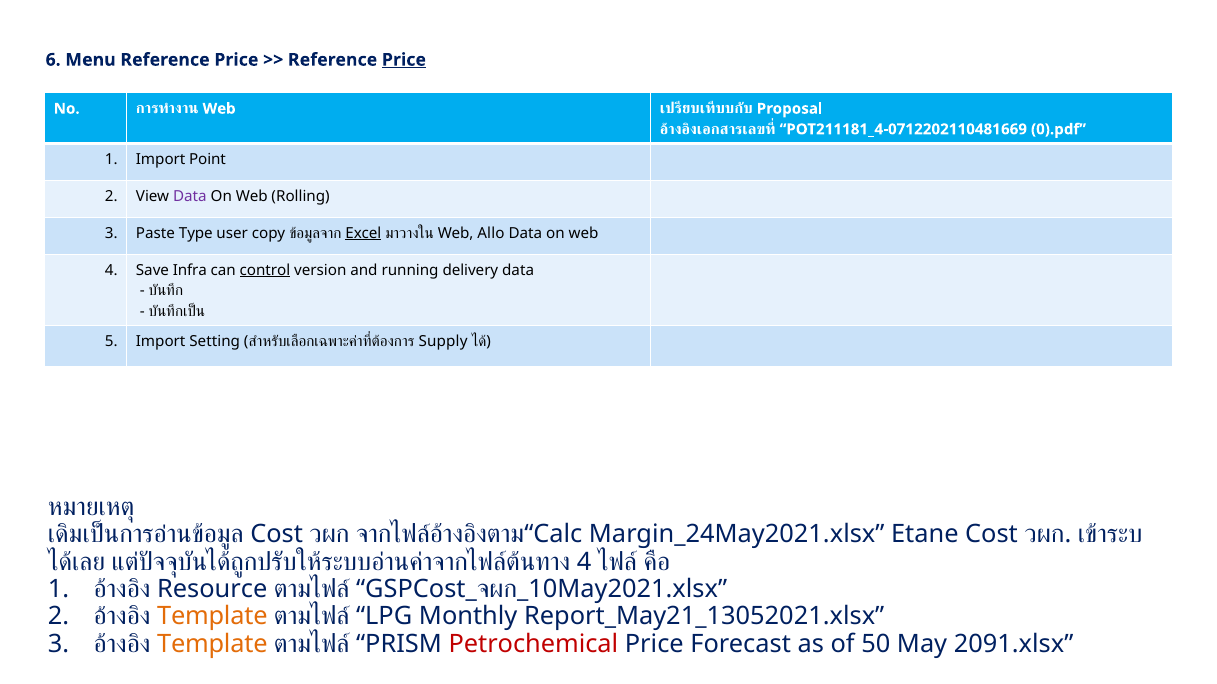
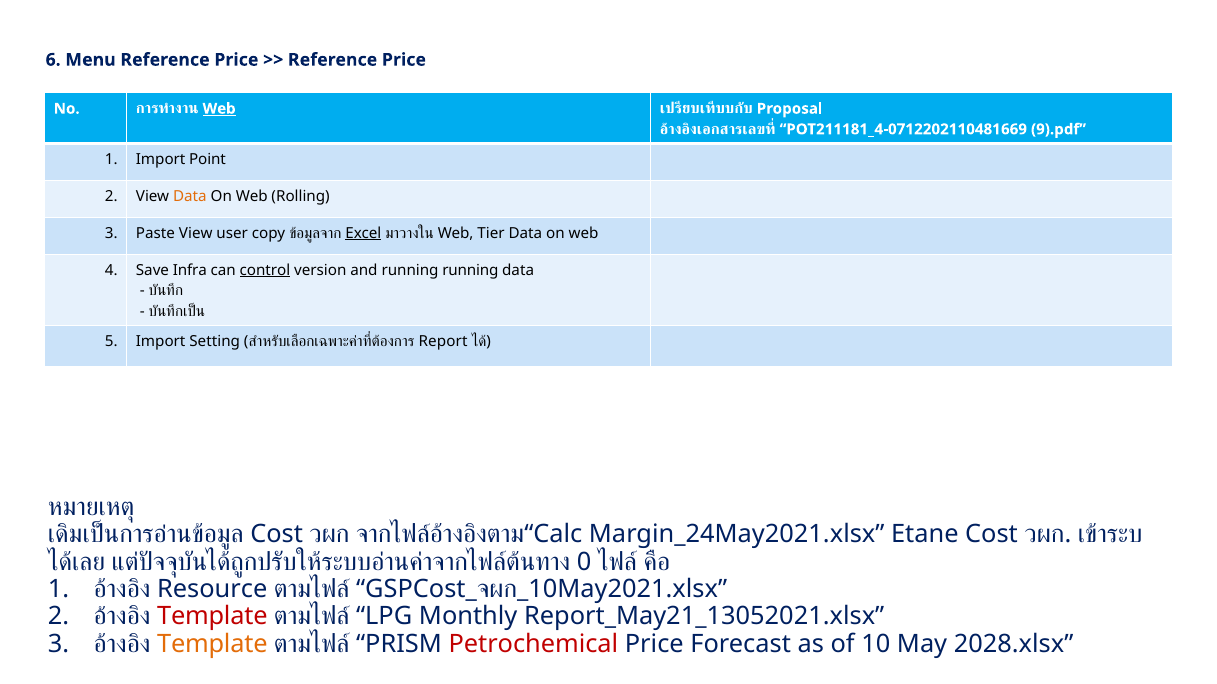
Price at (404, 60) underline: present -> none
Web at (219, 109) underline: none -> present
0).pdf: 0).pdf -> 9).pdf
Data at (190, 196) colour: purple -> orange
Paste Type: Type -> View
Allo: Allo -> Tier
running delivery: delivery -> running
Supply: Supply -> Report
4 at (584, 562): 4 -> 0
Template at (212, 617) colour: orange -> red
50: 50 -> 10
2091.xlsx: 2091.xlsx -> 2028.xlsx
